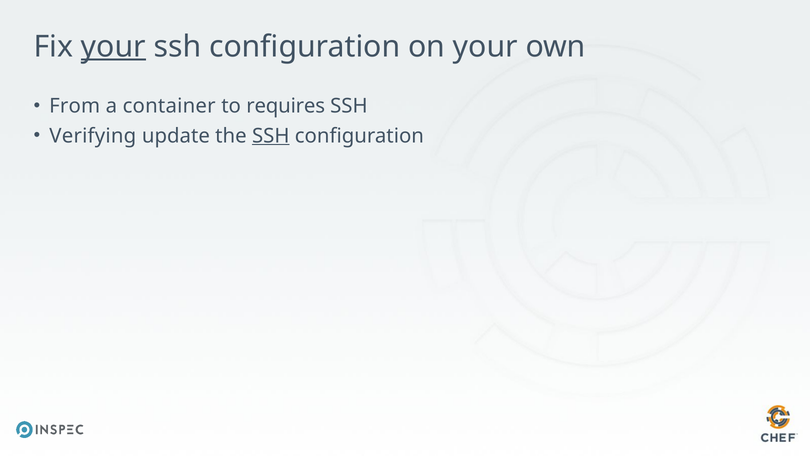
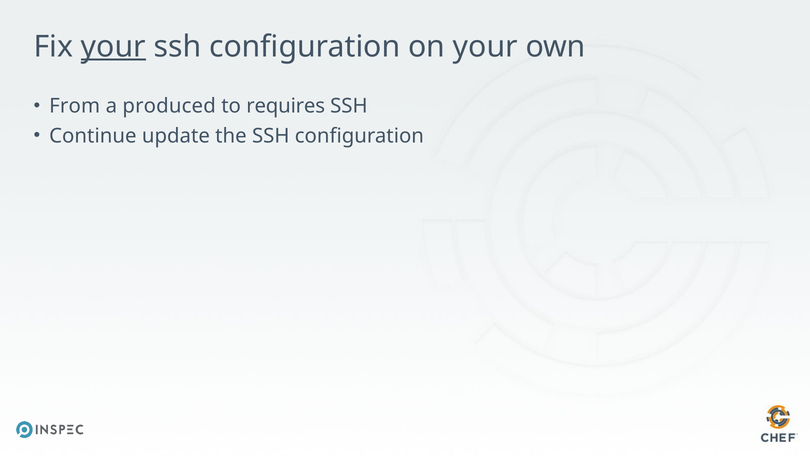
container: container -> produced
Verifying: Verifying -> Continue
SSH at (271, 136) underline: present -> none
